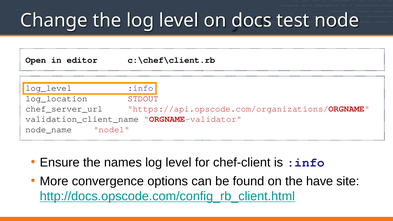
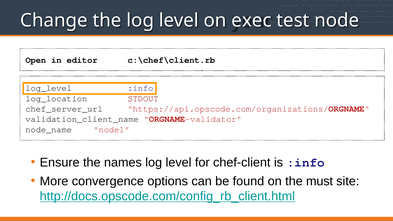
docs: docs -> exec
have: have -> must
